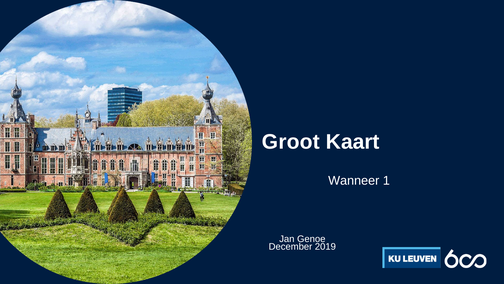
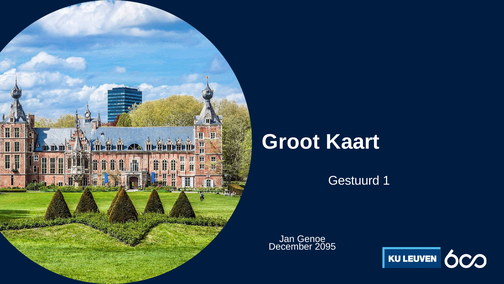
Wanneer: Wanneer -> Gestuurd
2019: 2019 -> 2095
